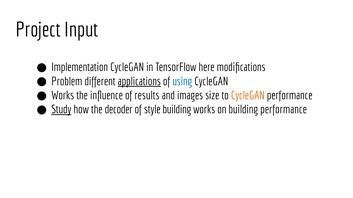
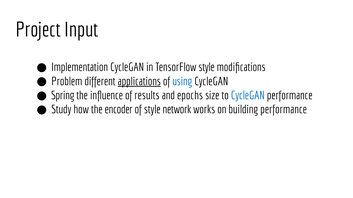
TensorFlow here: here -> style
Works at (63, 96): Works -> Spring
images: images -> epochs
CycleGAN at (248, 96) colour: orange -> blue
Study underline: present -> none
decoder: decoder -> encoder
style building: building -> network
